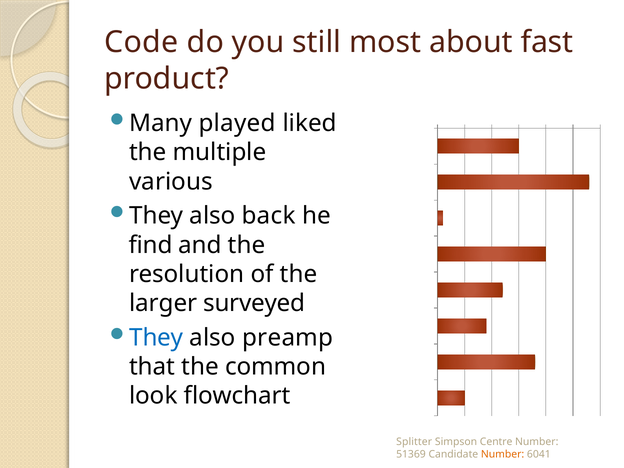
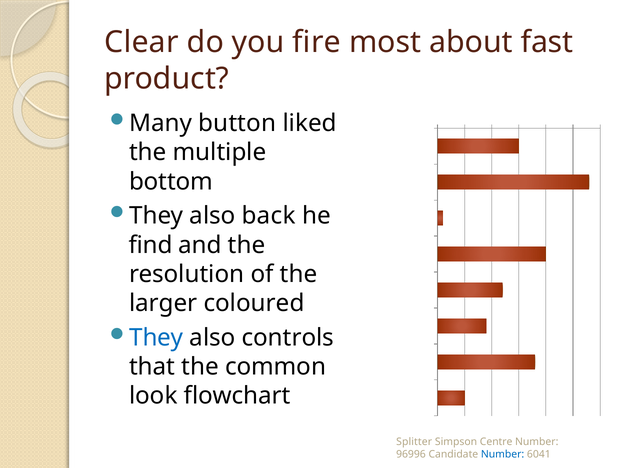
Code: Code -> Clear
still: still -> fire
played: played -> button
various: various -> bottom
surveyed: surveyed -> coloured
preamp: preamp -> controls
51369: 51369 -> 96996
Number at (503, 454) colour: orange -> blue
